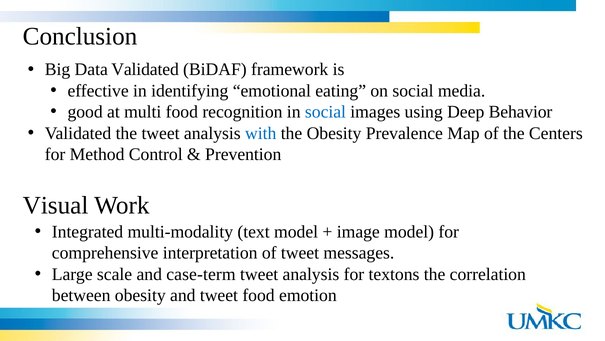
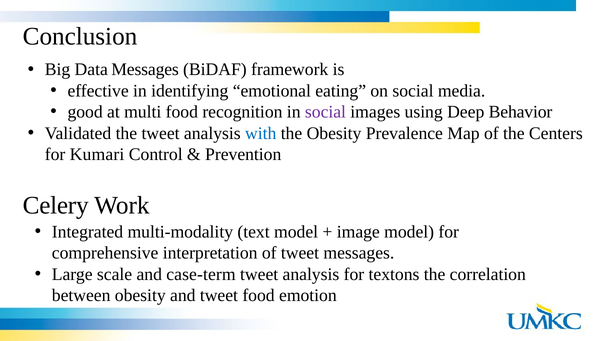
Data Validated: Validated -> Messages
social at (325, 112) colour: blue -> purple
Method: Method -> Kumari
Visual: Visual -> Celery
